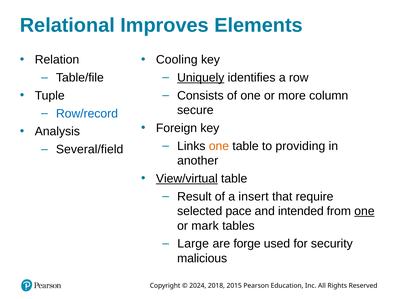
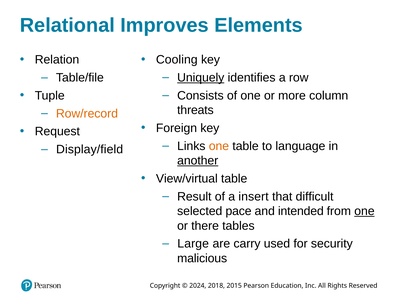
secure: secure -> threats
Row/record colour: blue -> orange
Analysis: Analysis -> Request
providing: providing -> language
Several/field: Several/field -> Display/field
another underline: none -> present
View/virtual underline: present -> none
require: require -> difficult
mark: mark -> there
forge: forge -> carry
